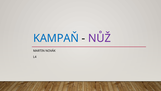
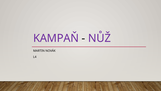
KAMPAŇ colour: blue -> purple
